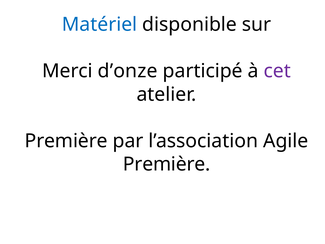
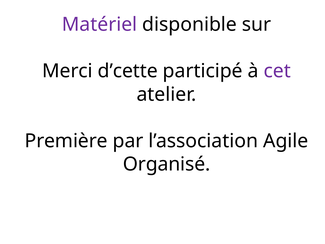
Matériel colour: blue -> purple
d’onze: d’onze -> d’cette
Première at (167, 164): Première -> Organisé
